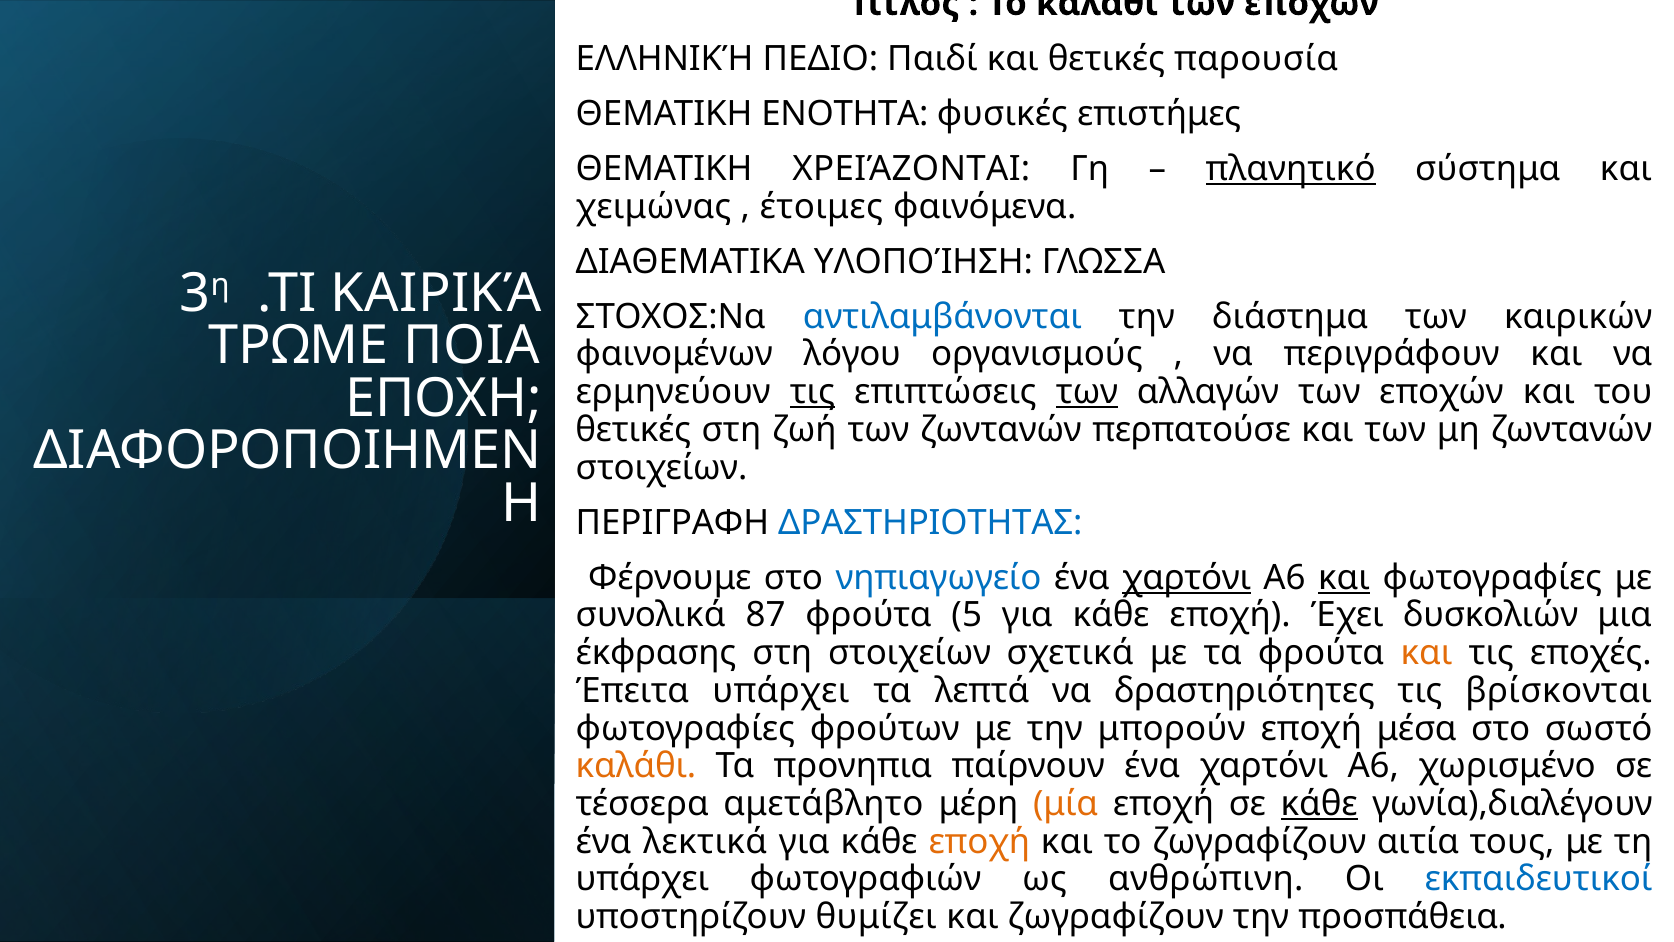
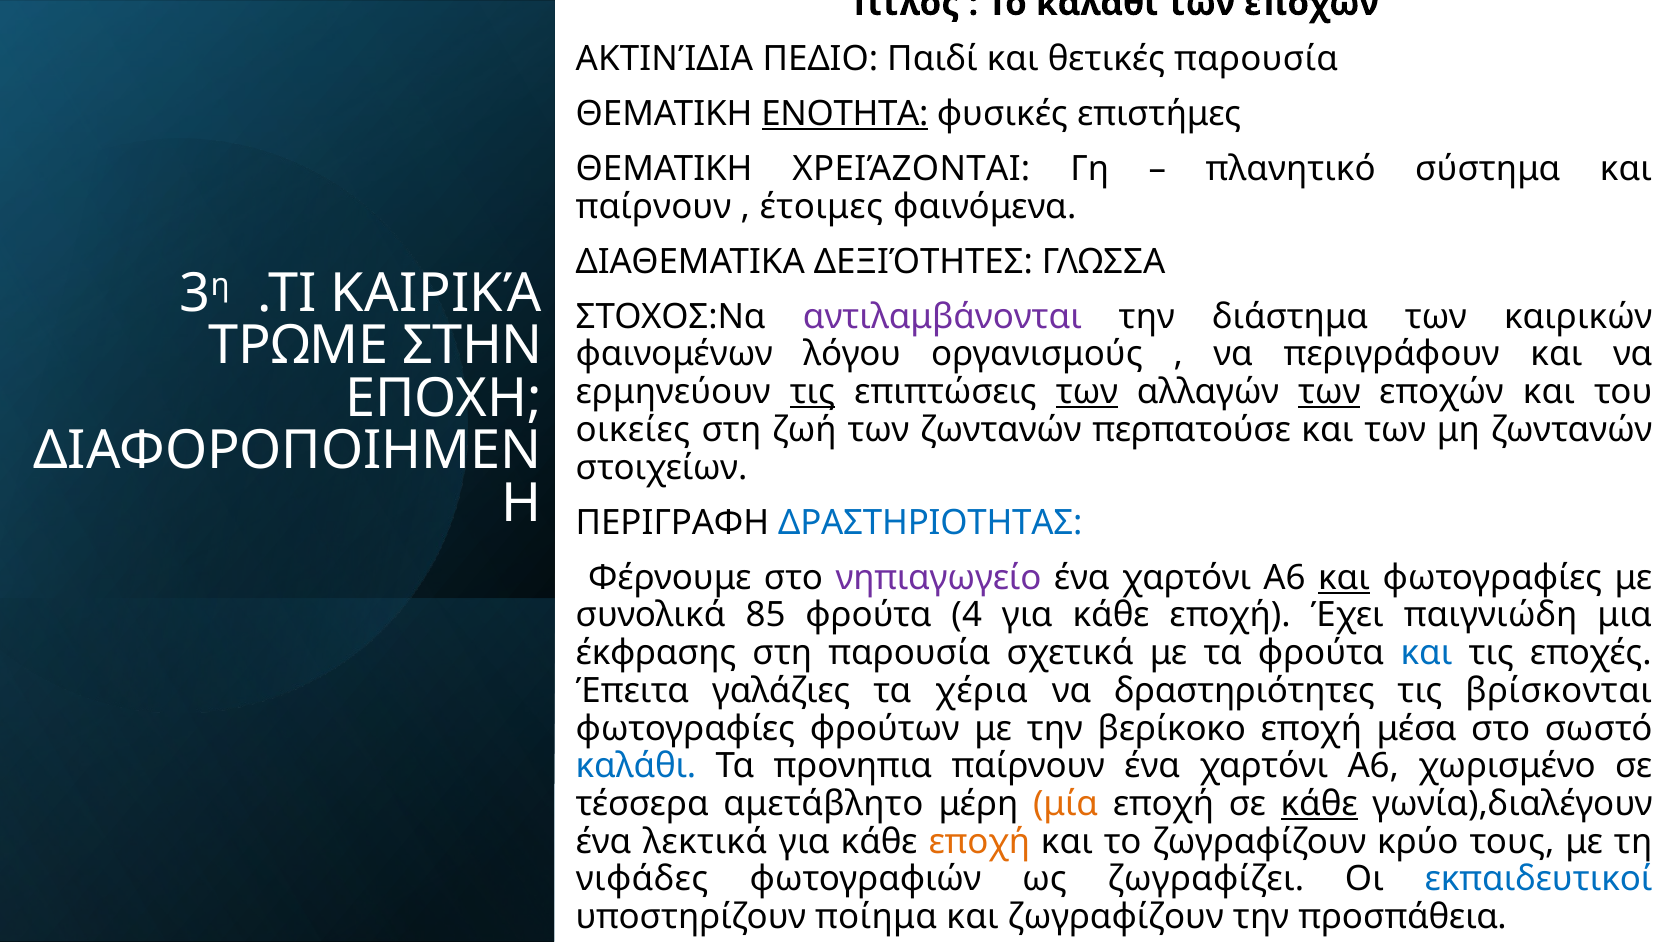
ΕΛΛΗΝΙΚΉ: ΕΛΛΗΝΙΚΉ -> ΑΚΤΙΝΊΔΙΑ
ΕΝΟΤΗΤΑ underline: none -> present
πλανητικό underline: present -> none
χειμώνας at (654, 206): χειμώνας -> παίρνουν
ΥΛΟΠΟΊΗΣΗ: ΥΛΟΠΟΊΗΣΗ -> ΔΕΞΙΌΤΗΤΕΣ
αντιλαμβάνονται colour: blue -> purple
ΠΟΙΑ: ΠΟΙΑ -> ΣΤΗΝ
των at (1329, 392) underline: none -> present
θετικές at (633, 430): θετικές -> οικείες
νηπιαγωγείο colour: blue -> purple
χαρτόνι at (1187, 578) underline: present -> none
87: 87 -> 85
5: 5 -> 4
δυσκολιών: δυσκολιών -> παιγνιώδη
στη στοιχείων: στοιχείων -> παρουσία
και at (1426, 653) colour: orange -> blue
Έπειτα υπάρχει: υπάρχει -> γαλάζιες
λεπτά: λεπτά -> χέρια
μπορούν: μπορούν -> βερίκοκο
καλάθι at (636, 766) colour: orange -> blue
αιτία: αιτία -> κρύο
υπάρχει at (642, 879): υπάρχει -> νιφάδες
ανθρώπινη: ανθρώπινη -> ζωγραφίζει
θυμίζει: θυμίζει -> ποίημα
